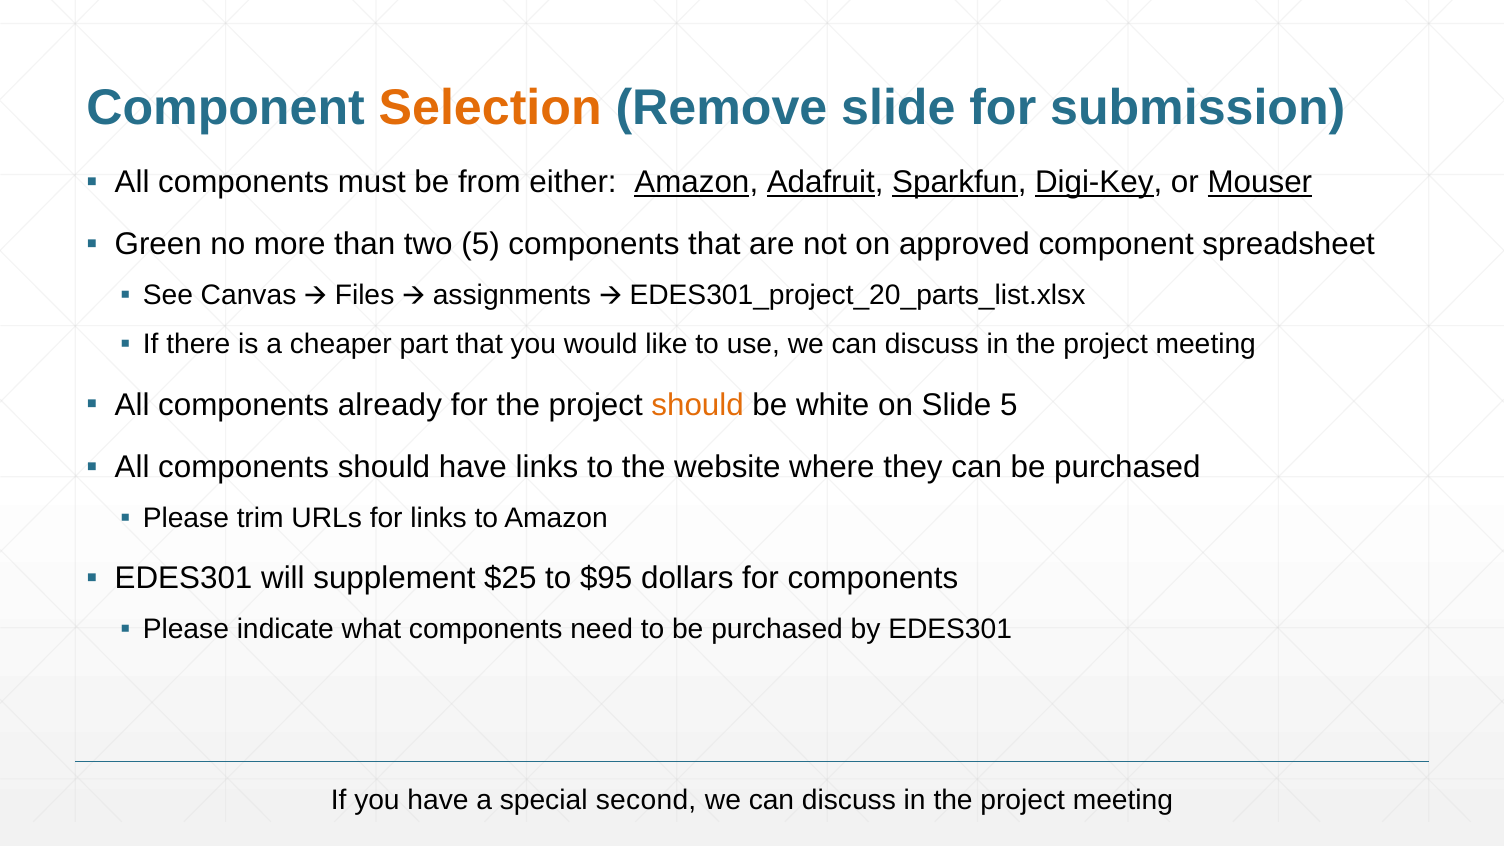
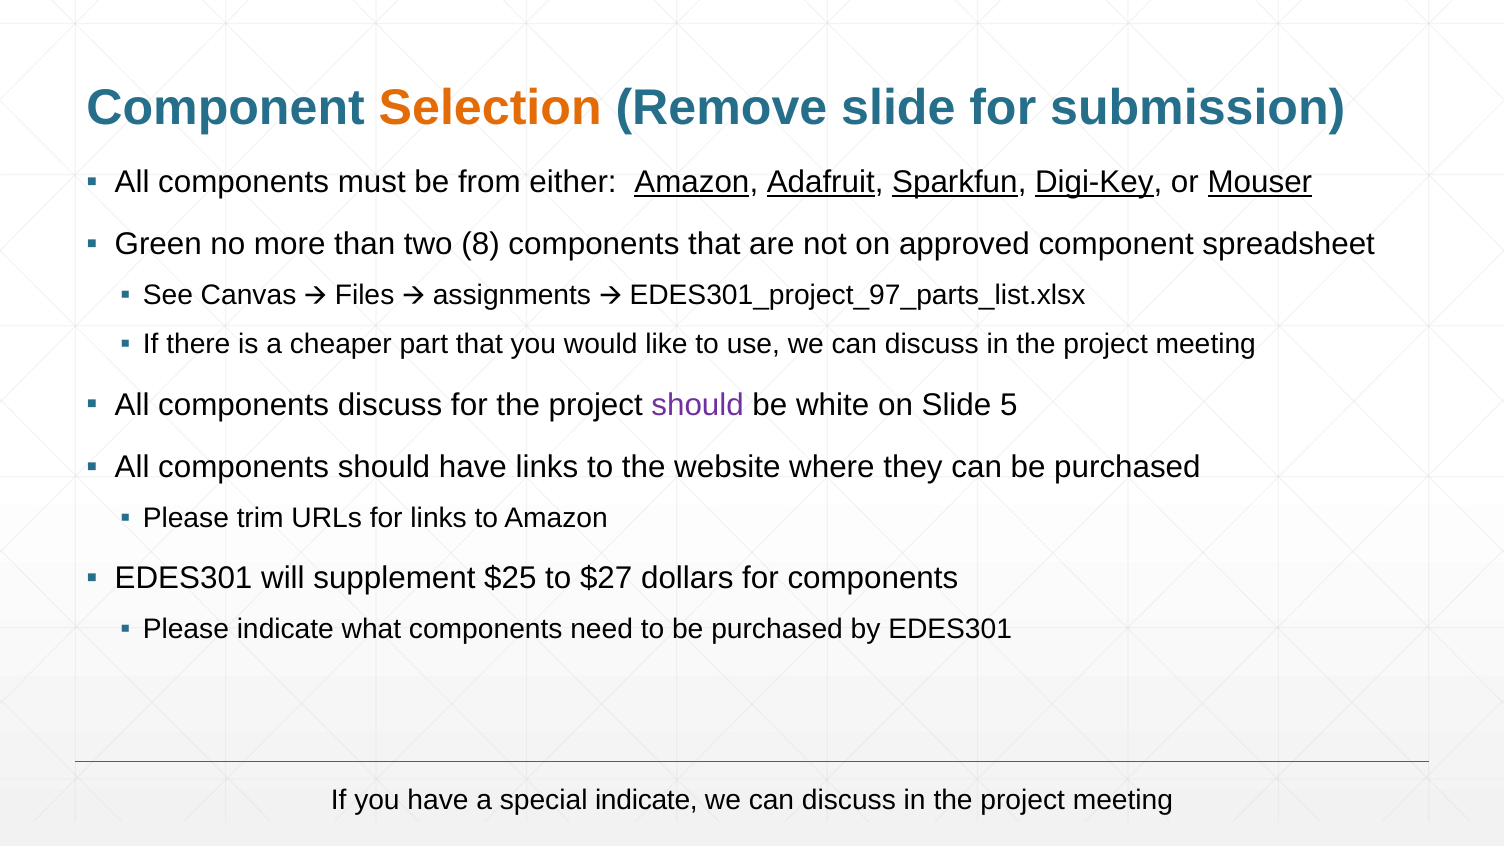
two 5: 5 -> 8
EDES301_project_20_parts_list.xlsx: EDES301_project_20_parts_list.xlsx -> EDES301_project_97_parts_list.xlsx
components already: already -> discuss
should at (698, 405) colour: orange -> purple
$95: $95 -> $27
special second: second -> indicate
